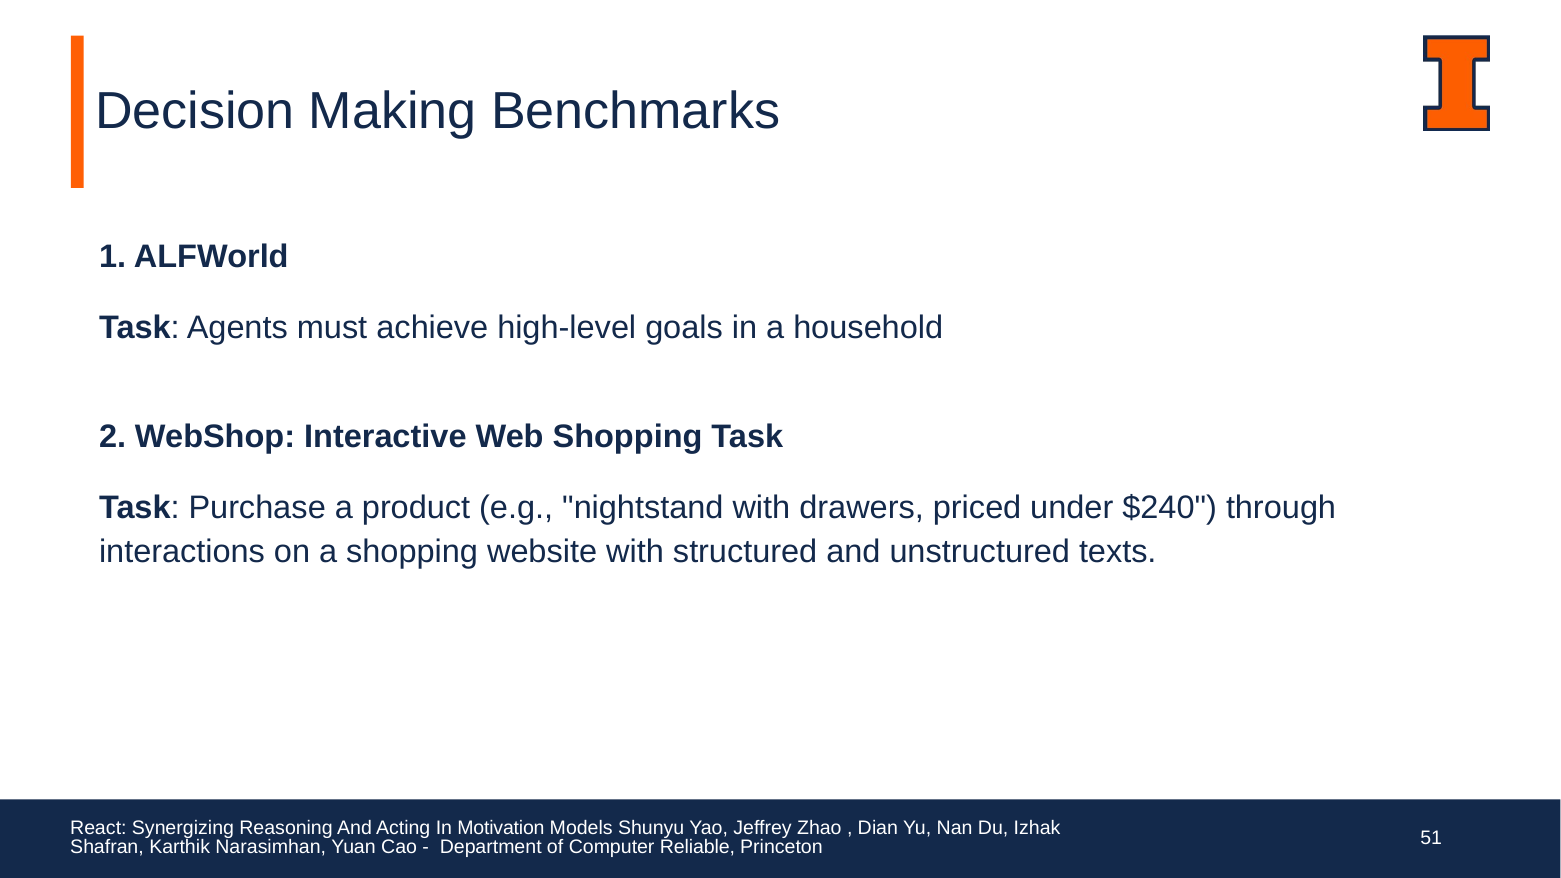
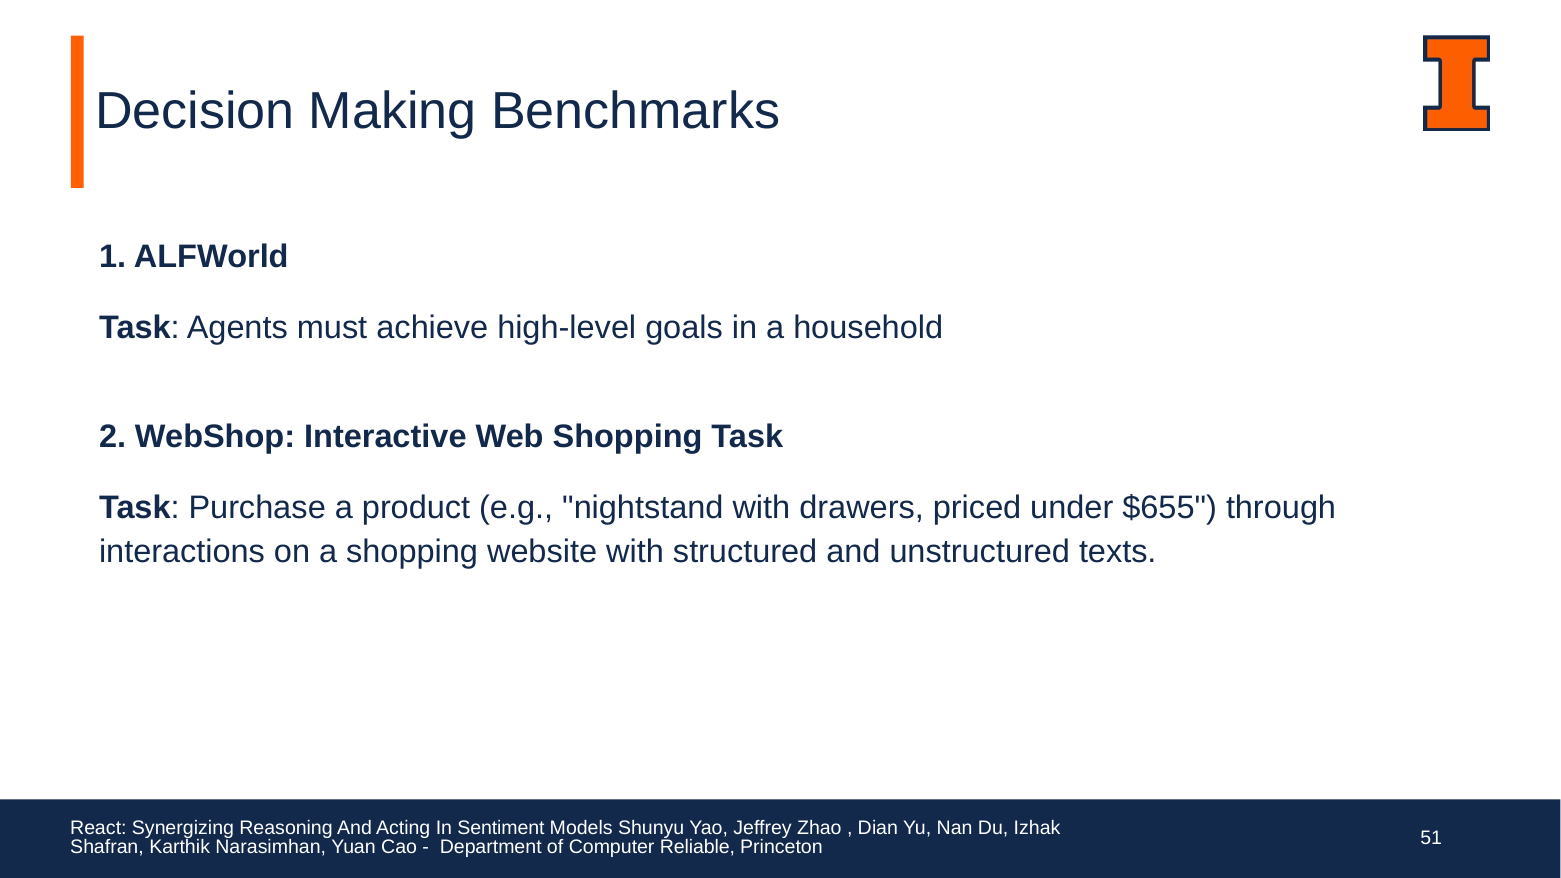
$240: $240 -> $655
Motivation: Motivation -> Sentiment
